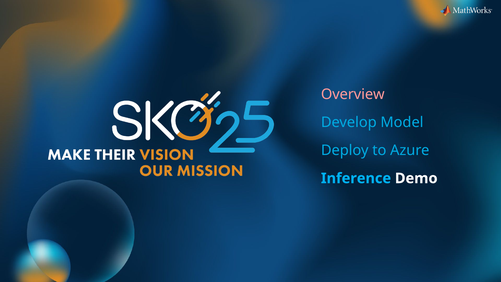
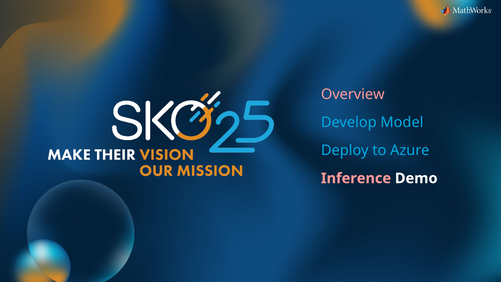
Inference colour: light blue -> pink
